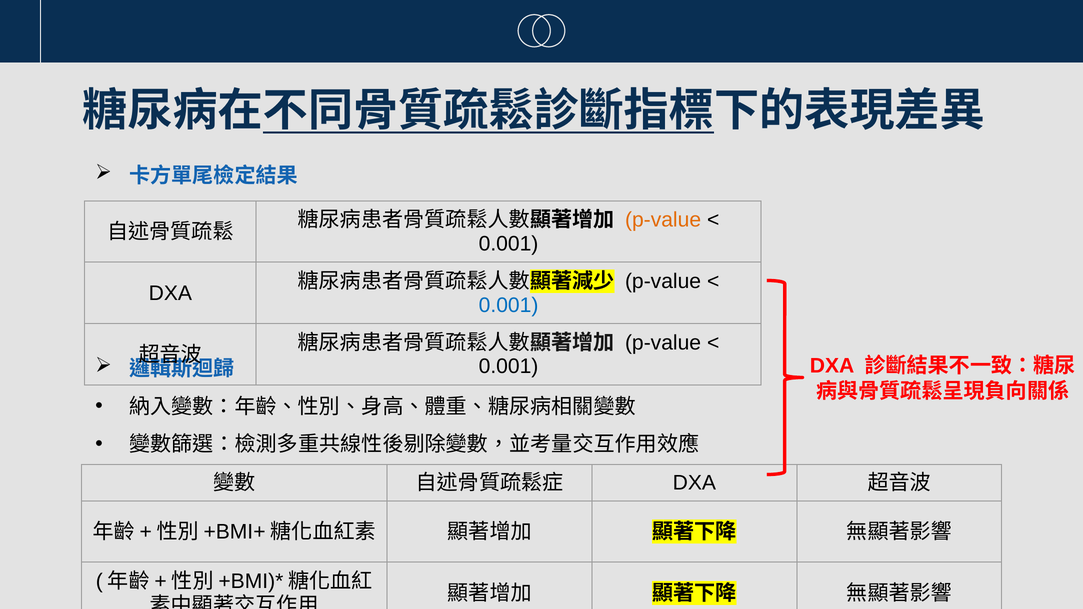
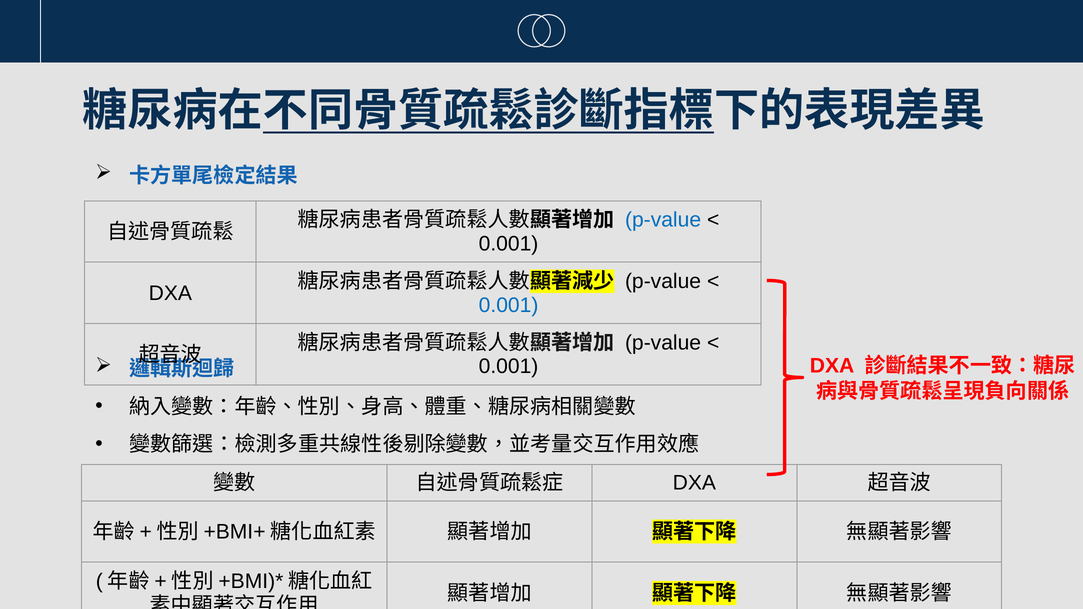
p-value at (663, 220) colour: orange -> blue
